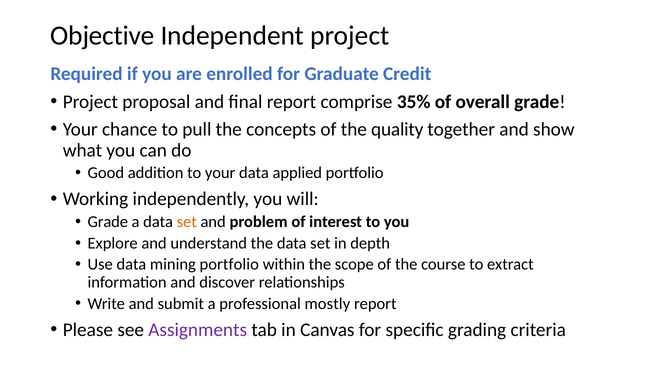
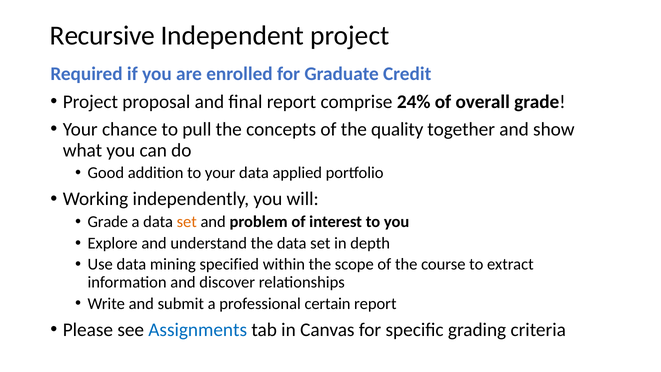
Objective: Objective -> Recursive
35%: 35% -> 24%
mining portfolio: portfolio -> specified
mostly: mostly -> certain
Assignments colour: purple -> blue
